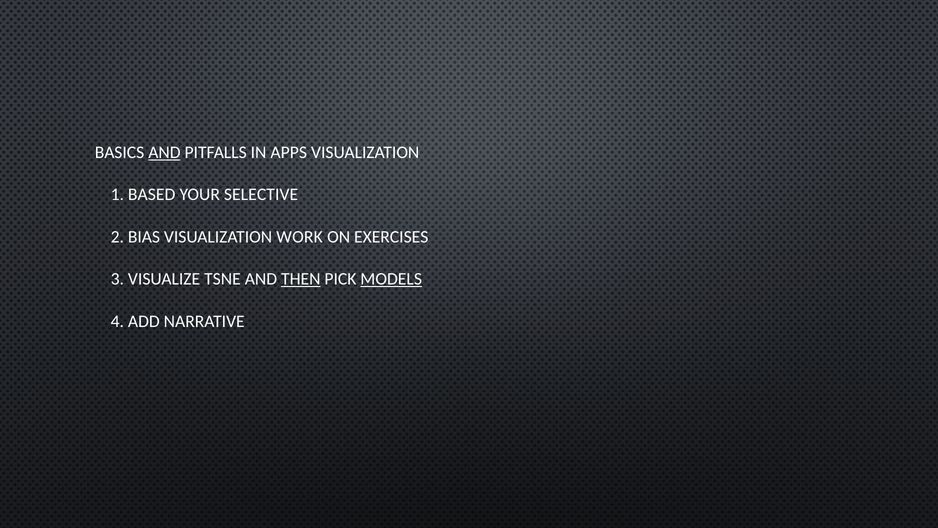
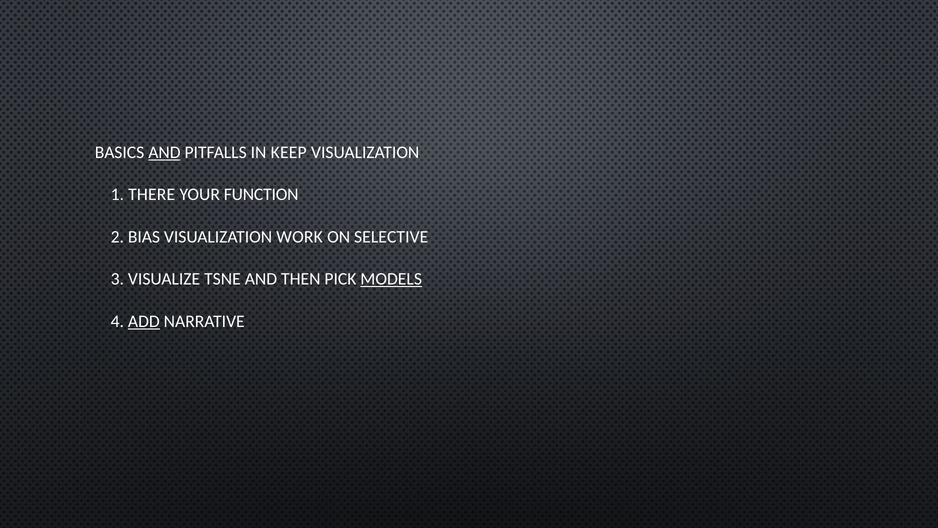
APPS: APPS -> KEEP
BASED: BASED -> THERE
SELECTIVE: SELECTIVE -> FUNCTION
EXERCISES: EXERCISES -> SELECTIVE
THEN underline: present -> none
ADD underline: none -> present
